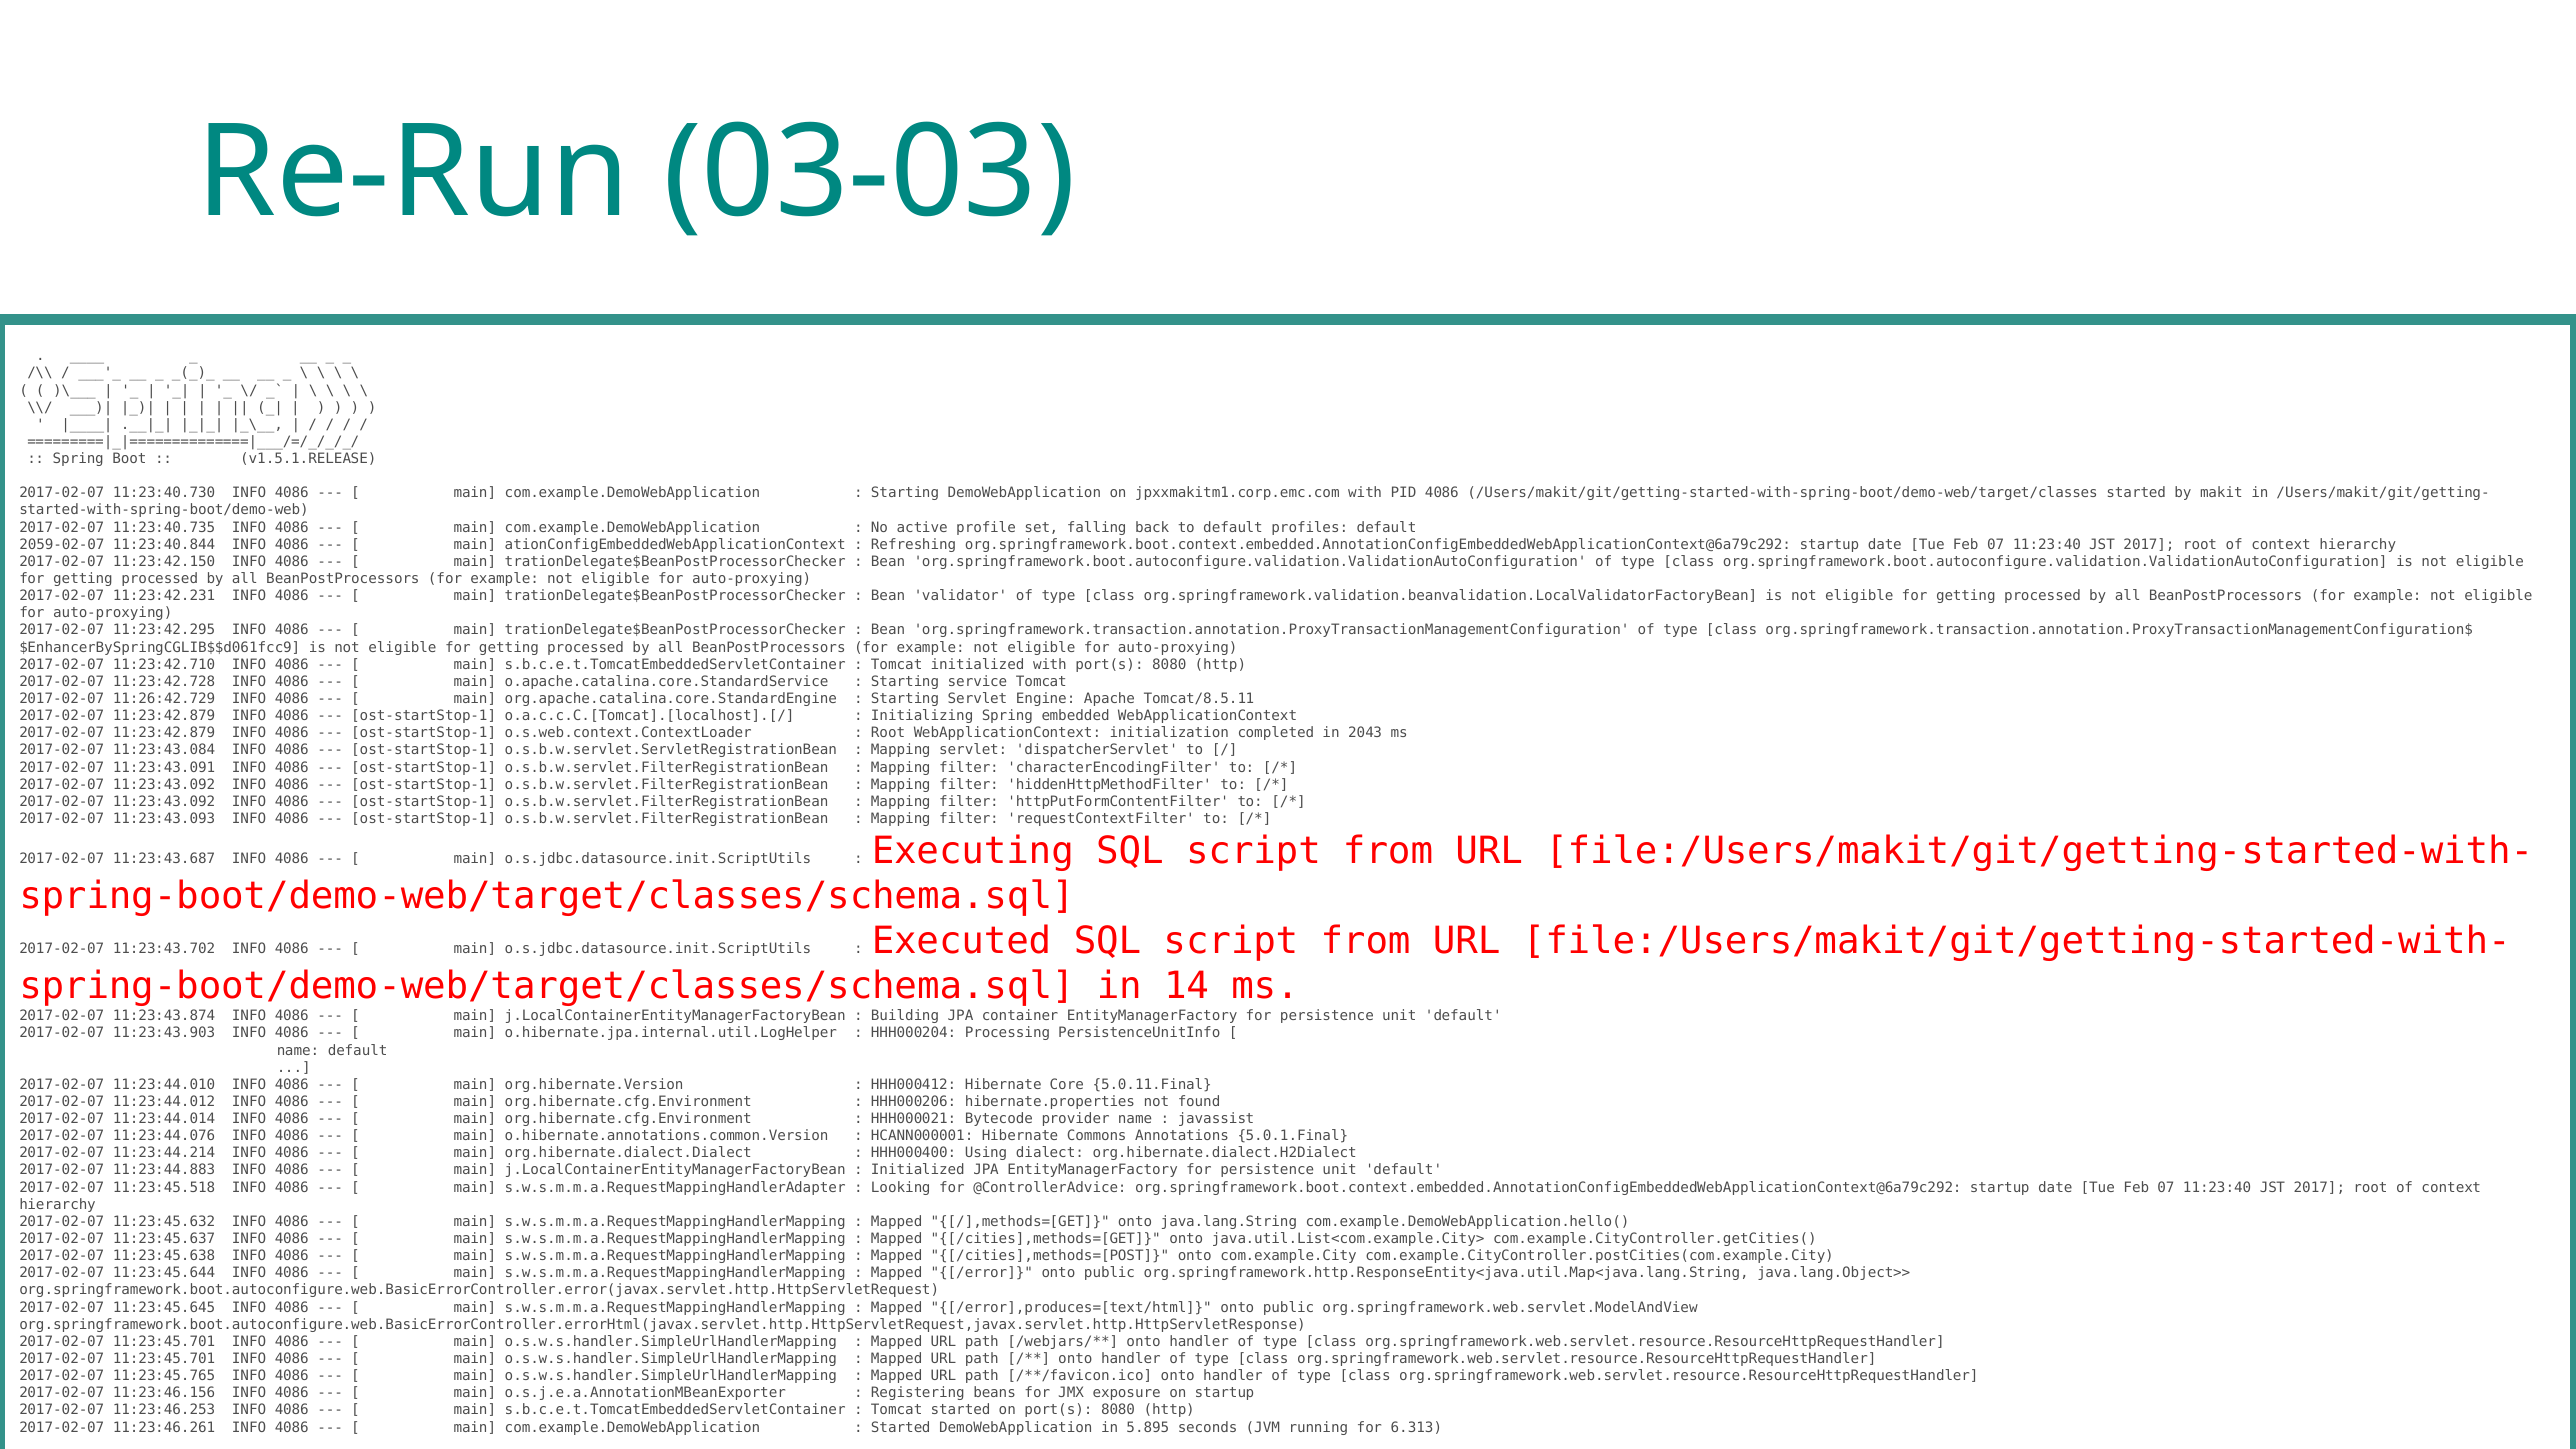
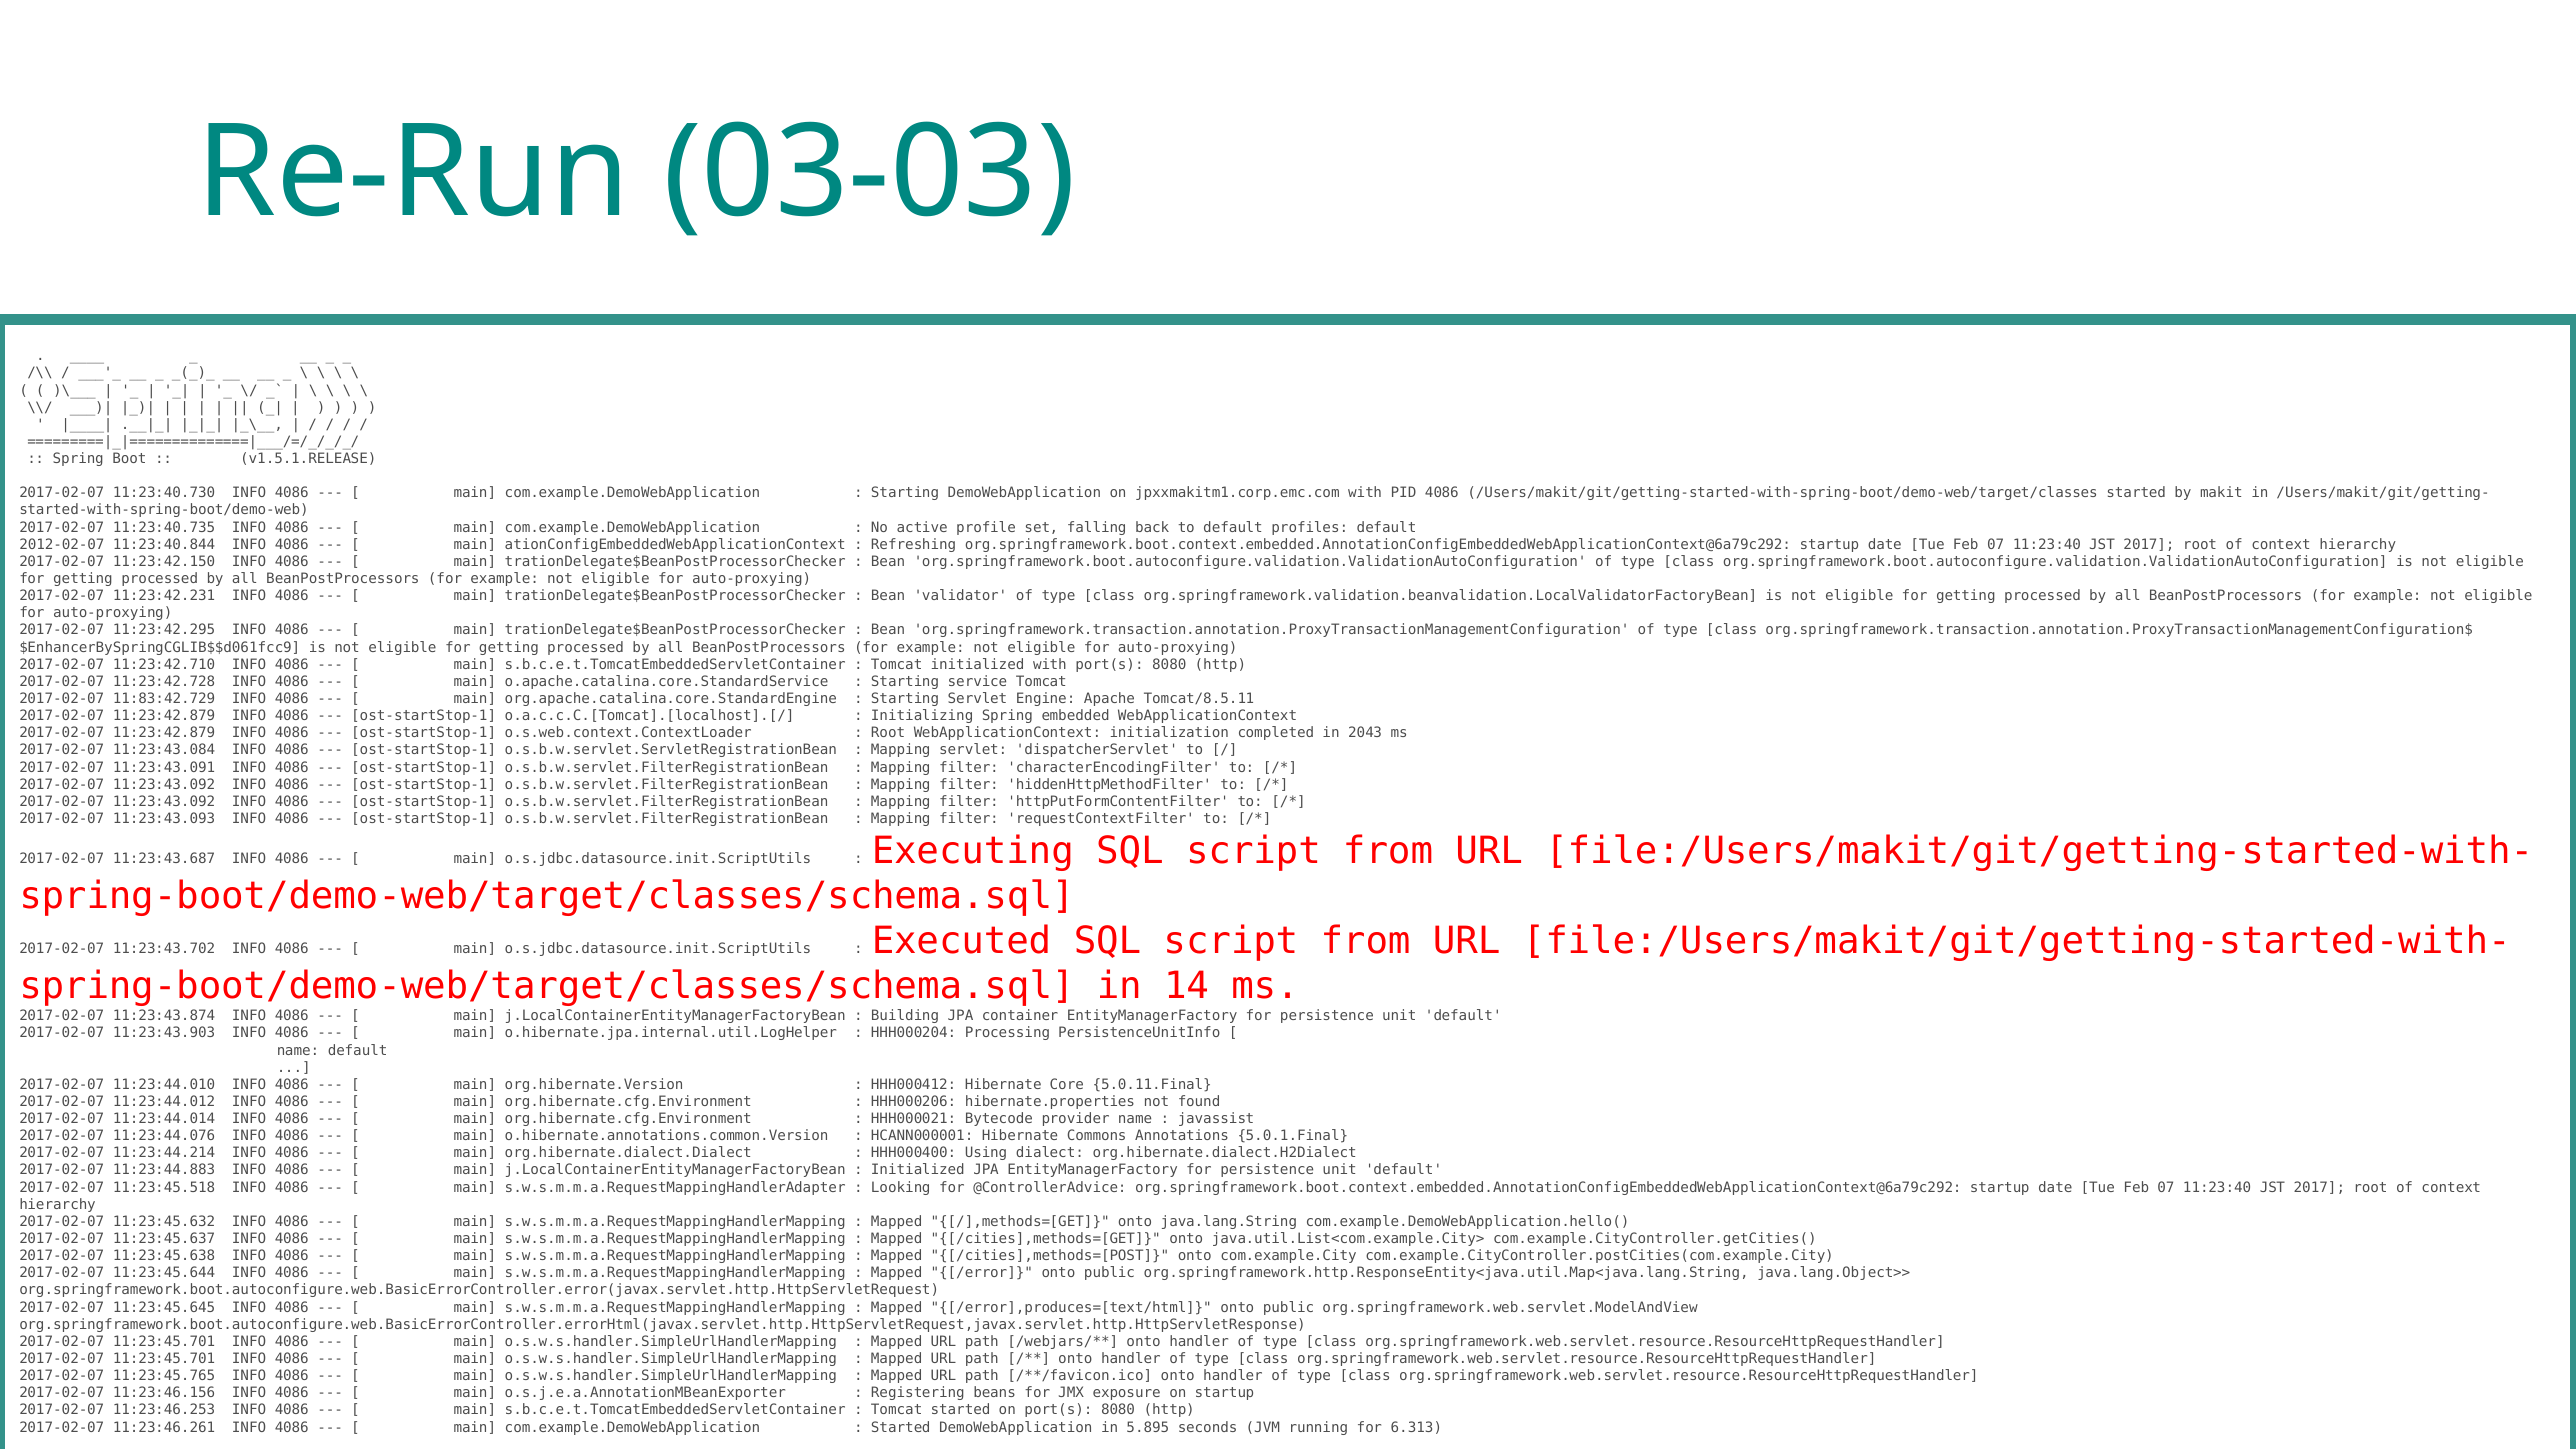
2059-02-07: 2059-02-07 -> 2012-02-07
11:26:42.729: 11:26:42.729 -> 11:83:42.729
